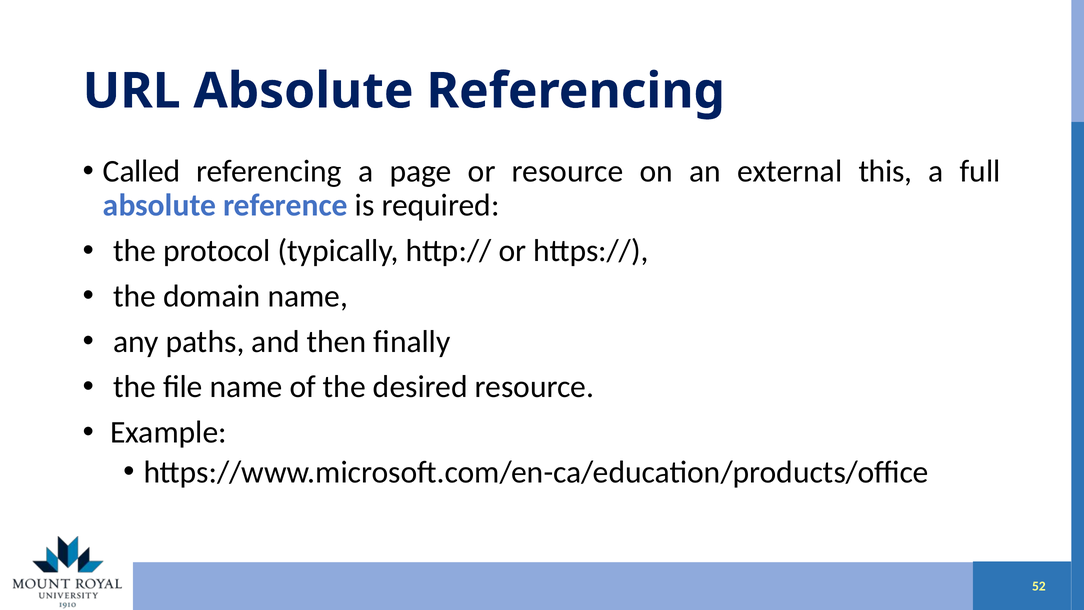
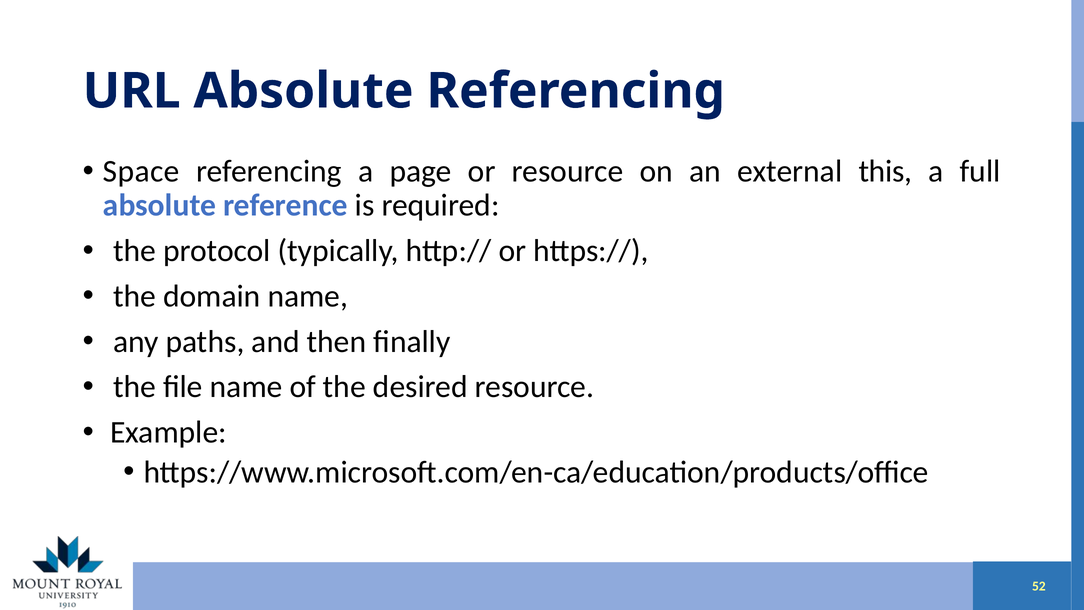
Called: Called -> Space
